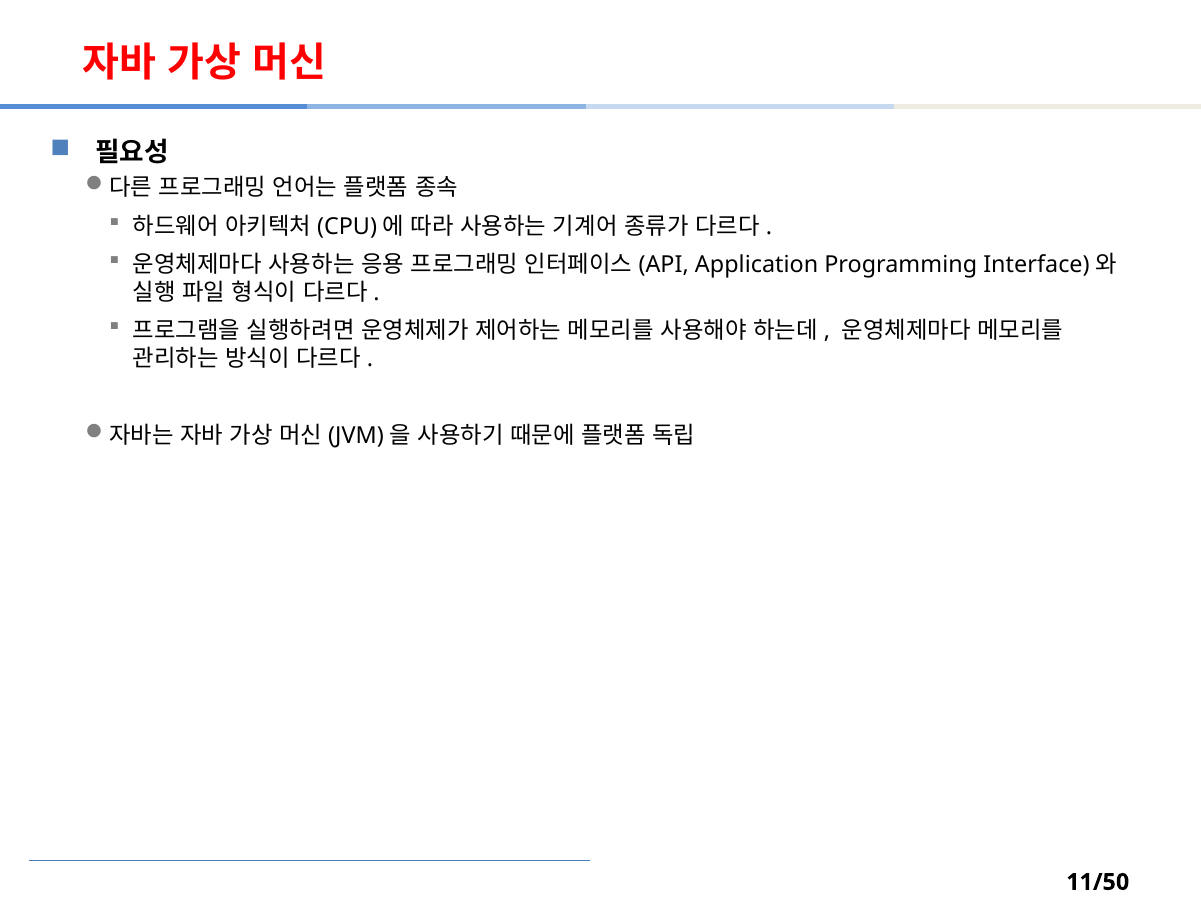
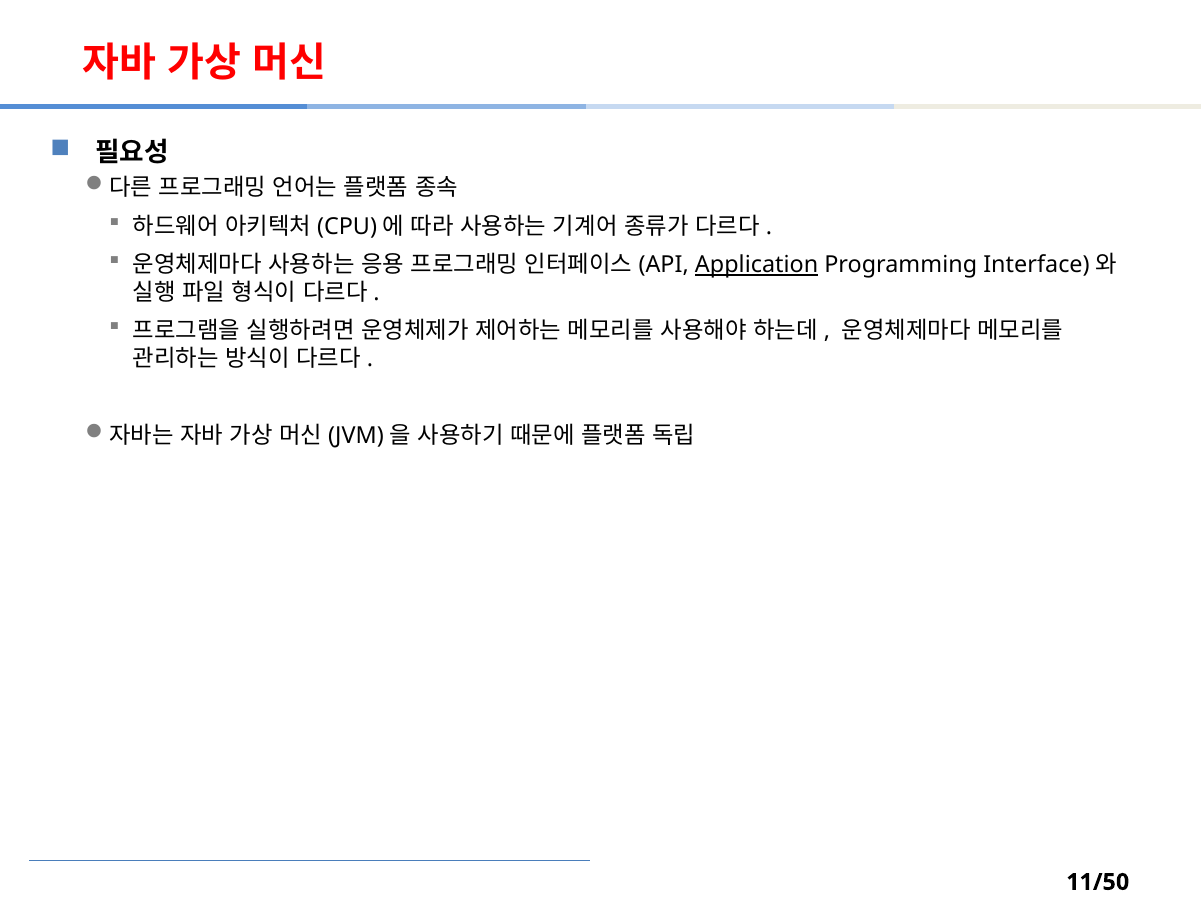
Application underline: none -> present
